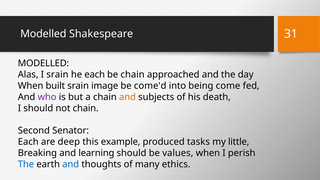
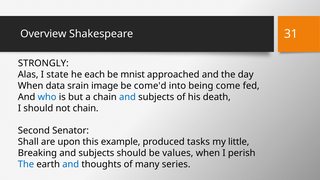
Modelled at (43, 34): Modelled -> Overview
MODELLED at (43, 63): MODELLED -> STRONGLY
I srain: srain -> state
be chain: chain -> mnist
built: built -> data
who colour: purple -> blue
and at (127, 97) colour: orange -> blue
Each at (28, 142): Each -> Shall
deep: deep -> upon
Breaking and learning: learning -> subjects
ethics: ethics -> series
